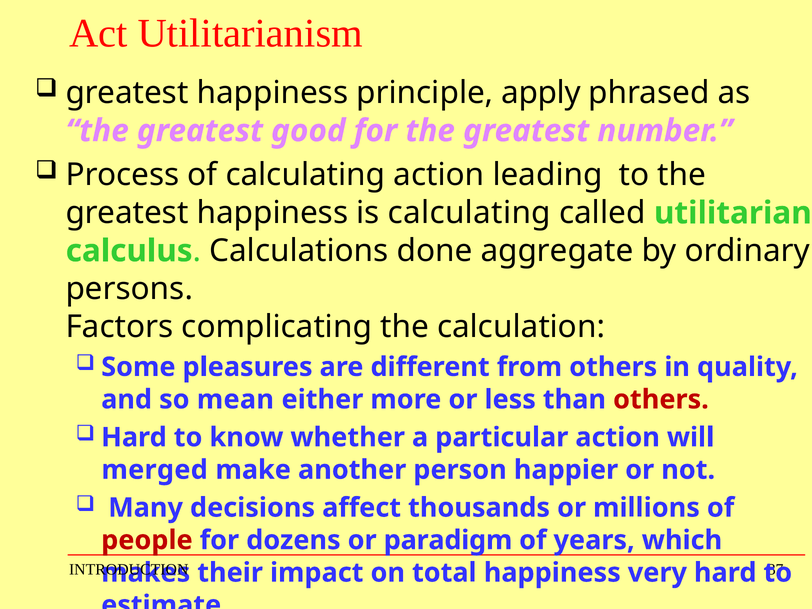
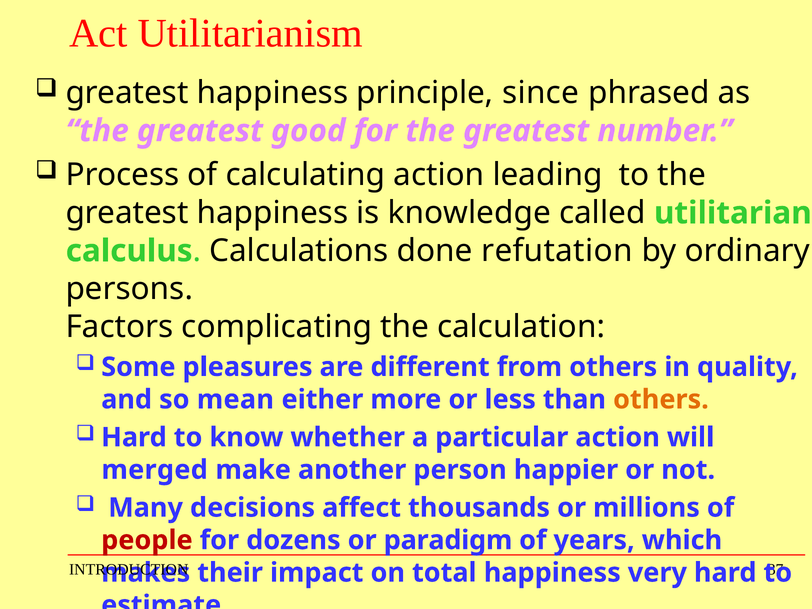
apply: apply -> since
is calculating: calculating -> knowledge
aggregate: aggregate -> refutation
others at (661, 399) colour: red -> orange
